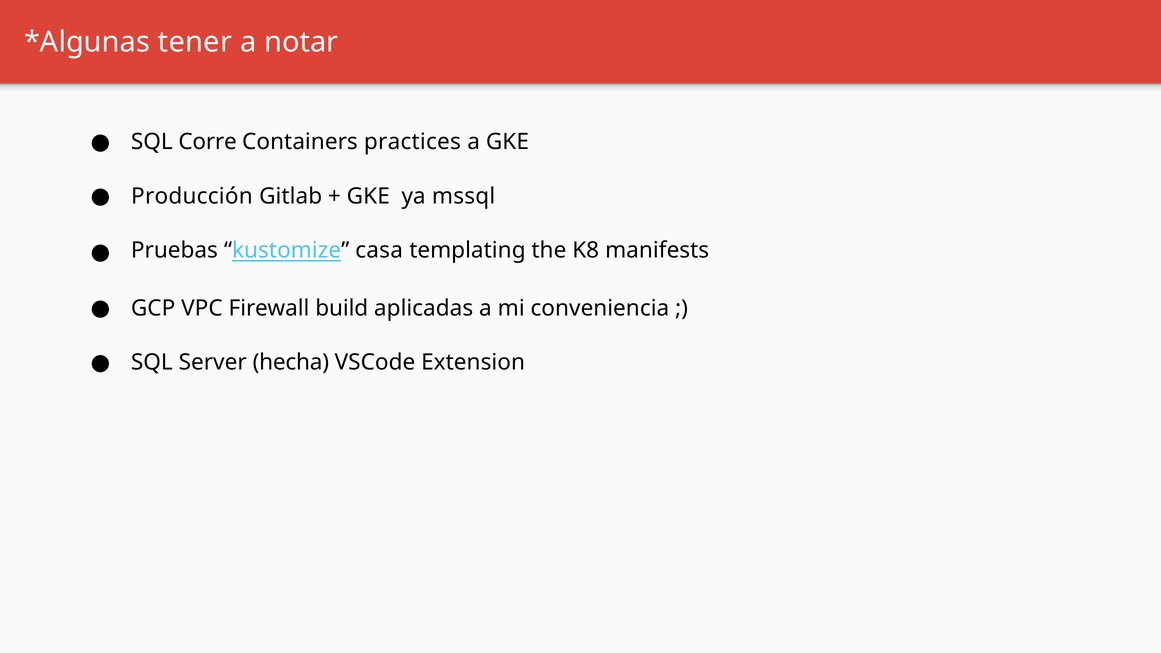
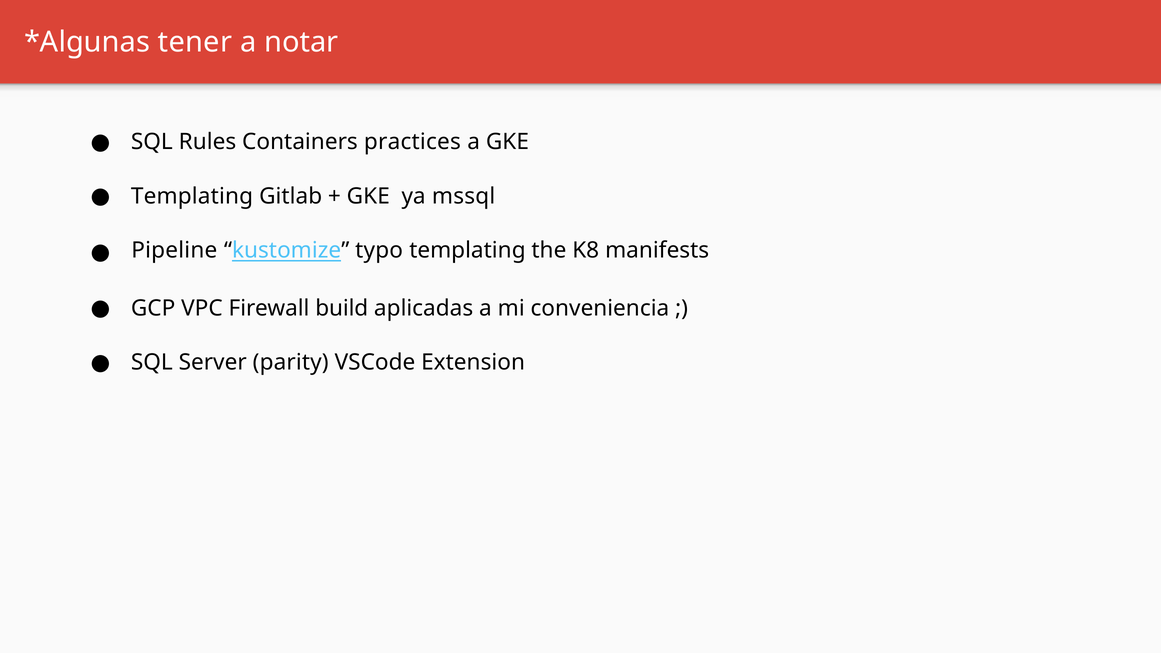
Corre: Corre -> Rules
Producción at (192, 196): Producción -> Templating
Pruebas: Pruebas -> Pipeline
casa: casa -> typo
hecha: hecha -> parity
